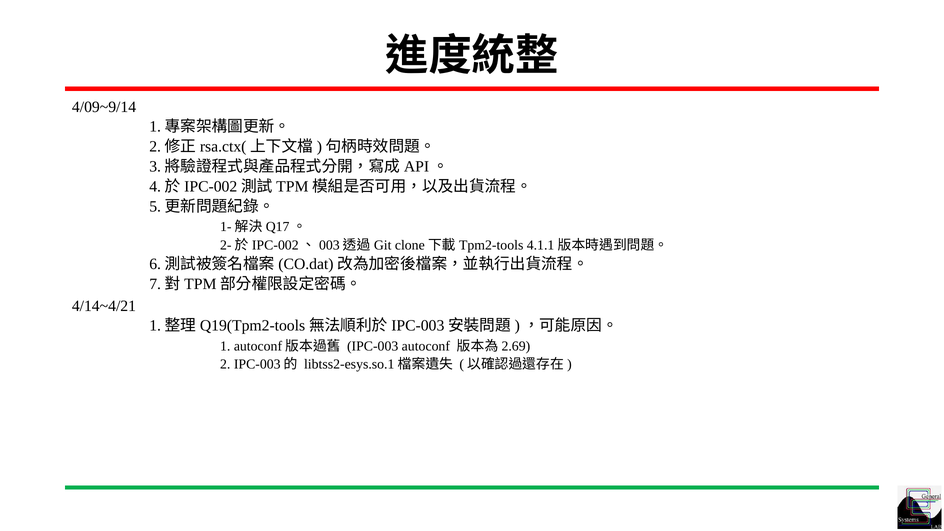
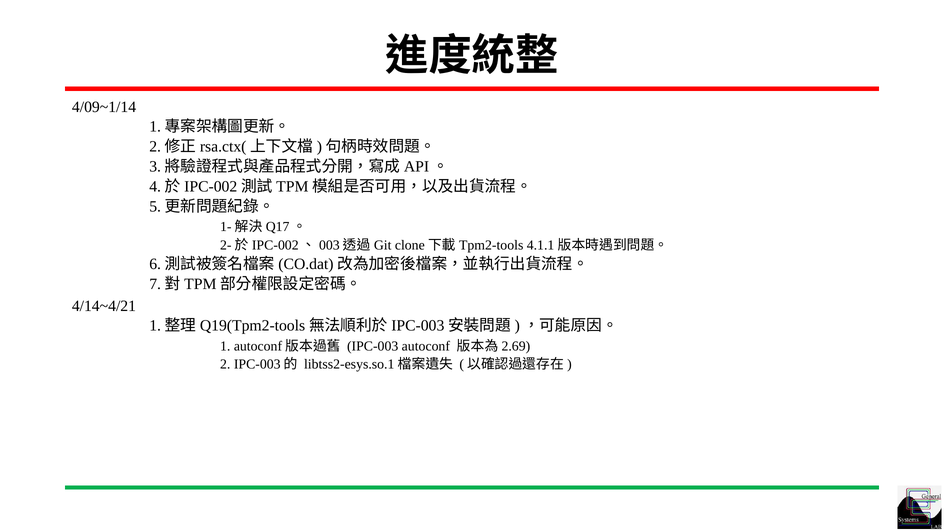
4/09~9/14: 4/09~9/14 -> 4/09~1/14
